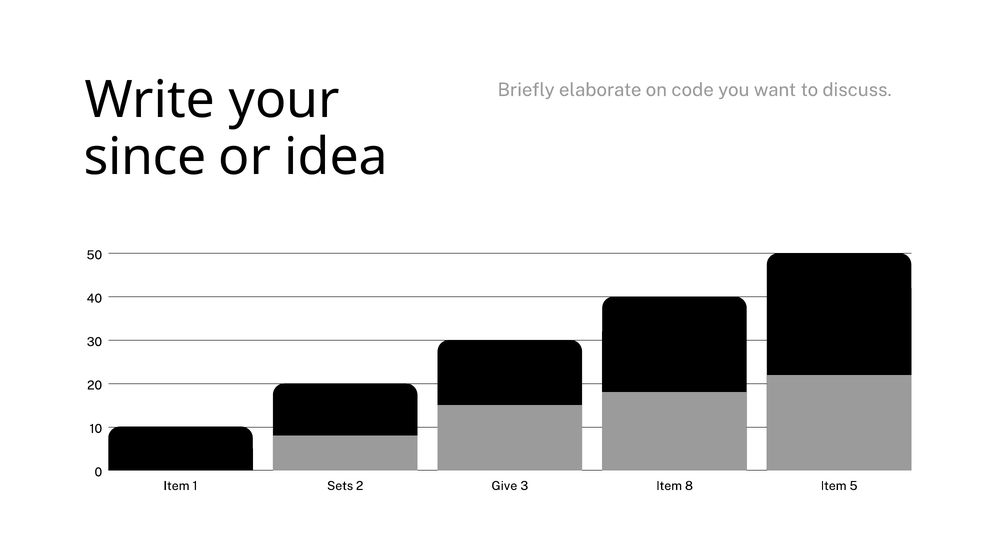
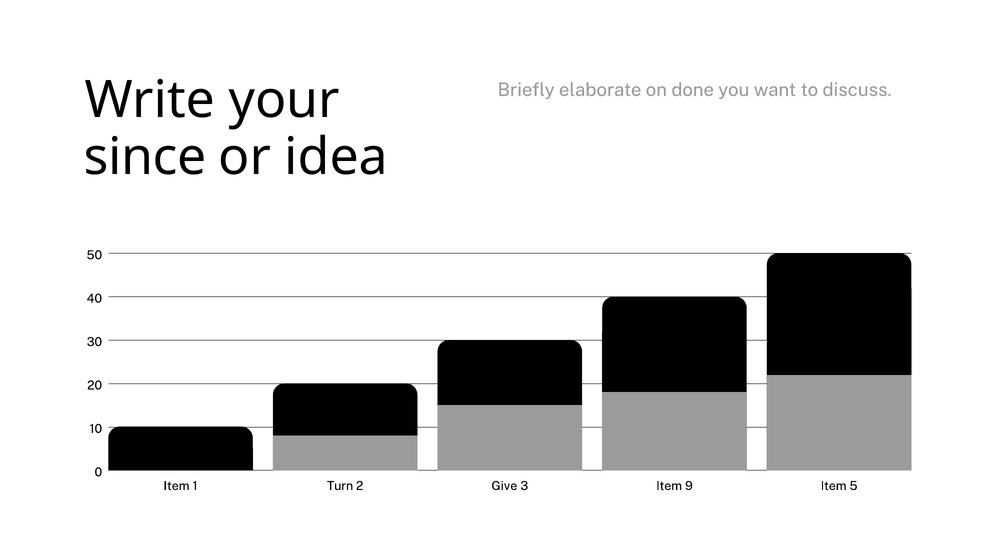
code: code -> done
Sets: Sets -> Turn
8: 8 -> 9
